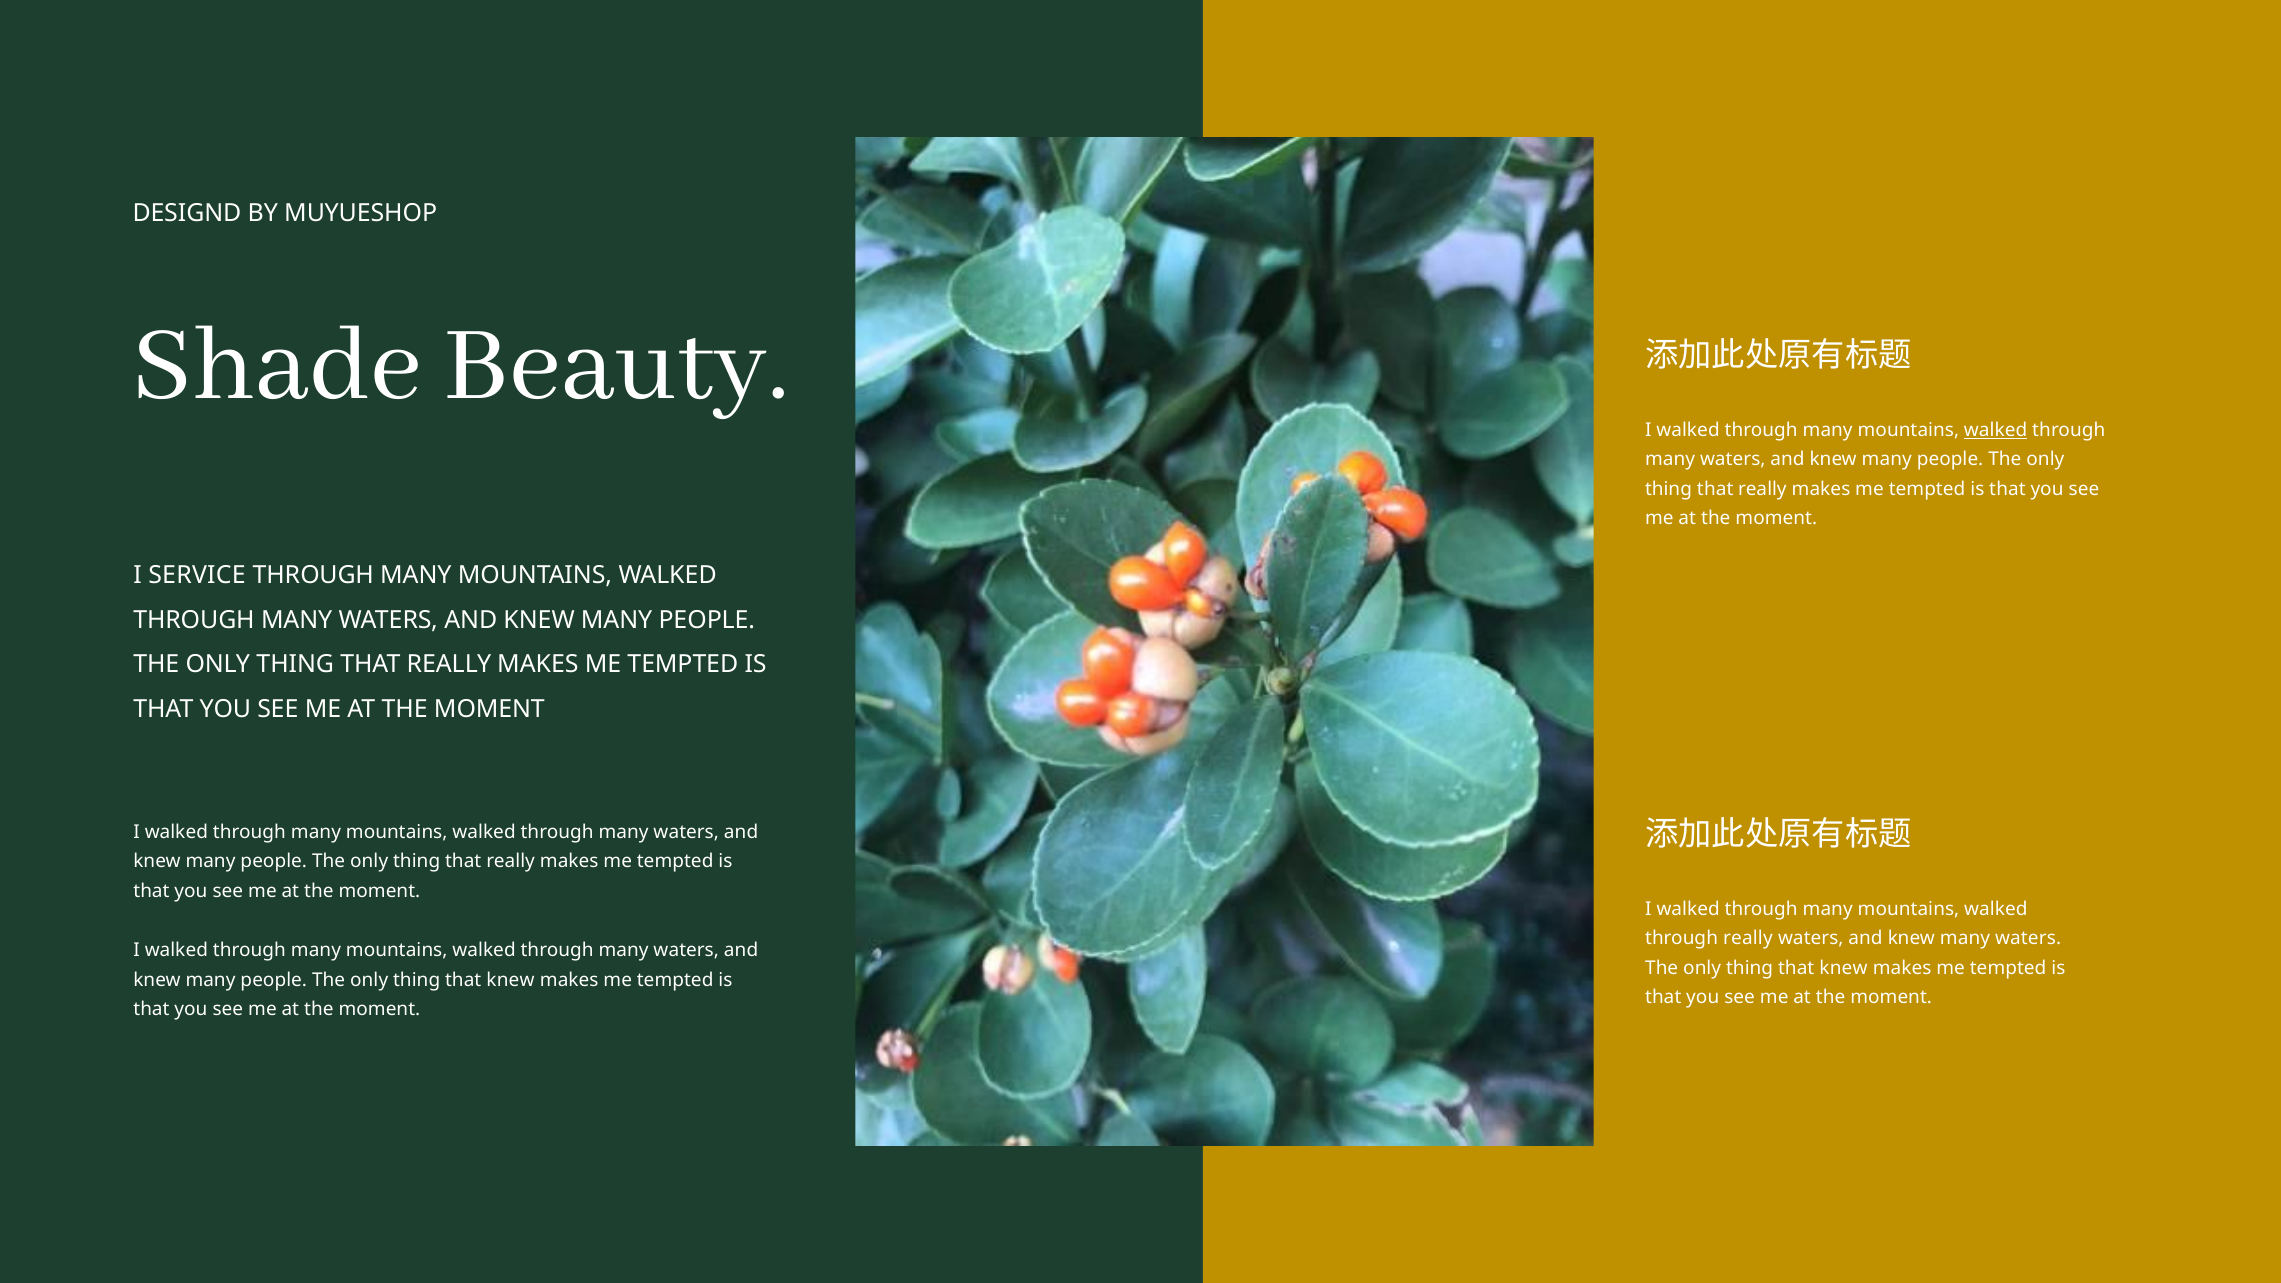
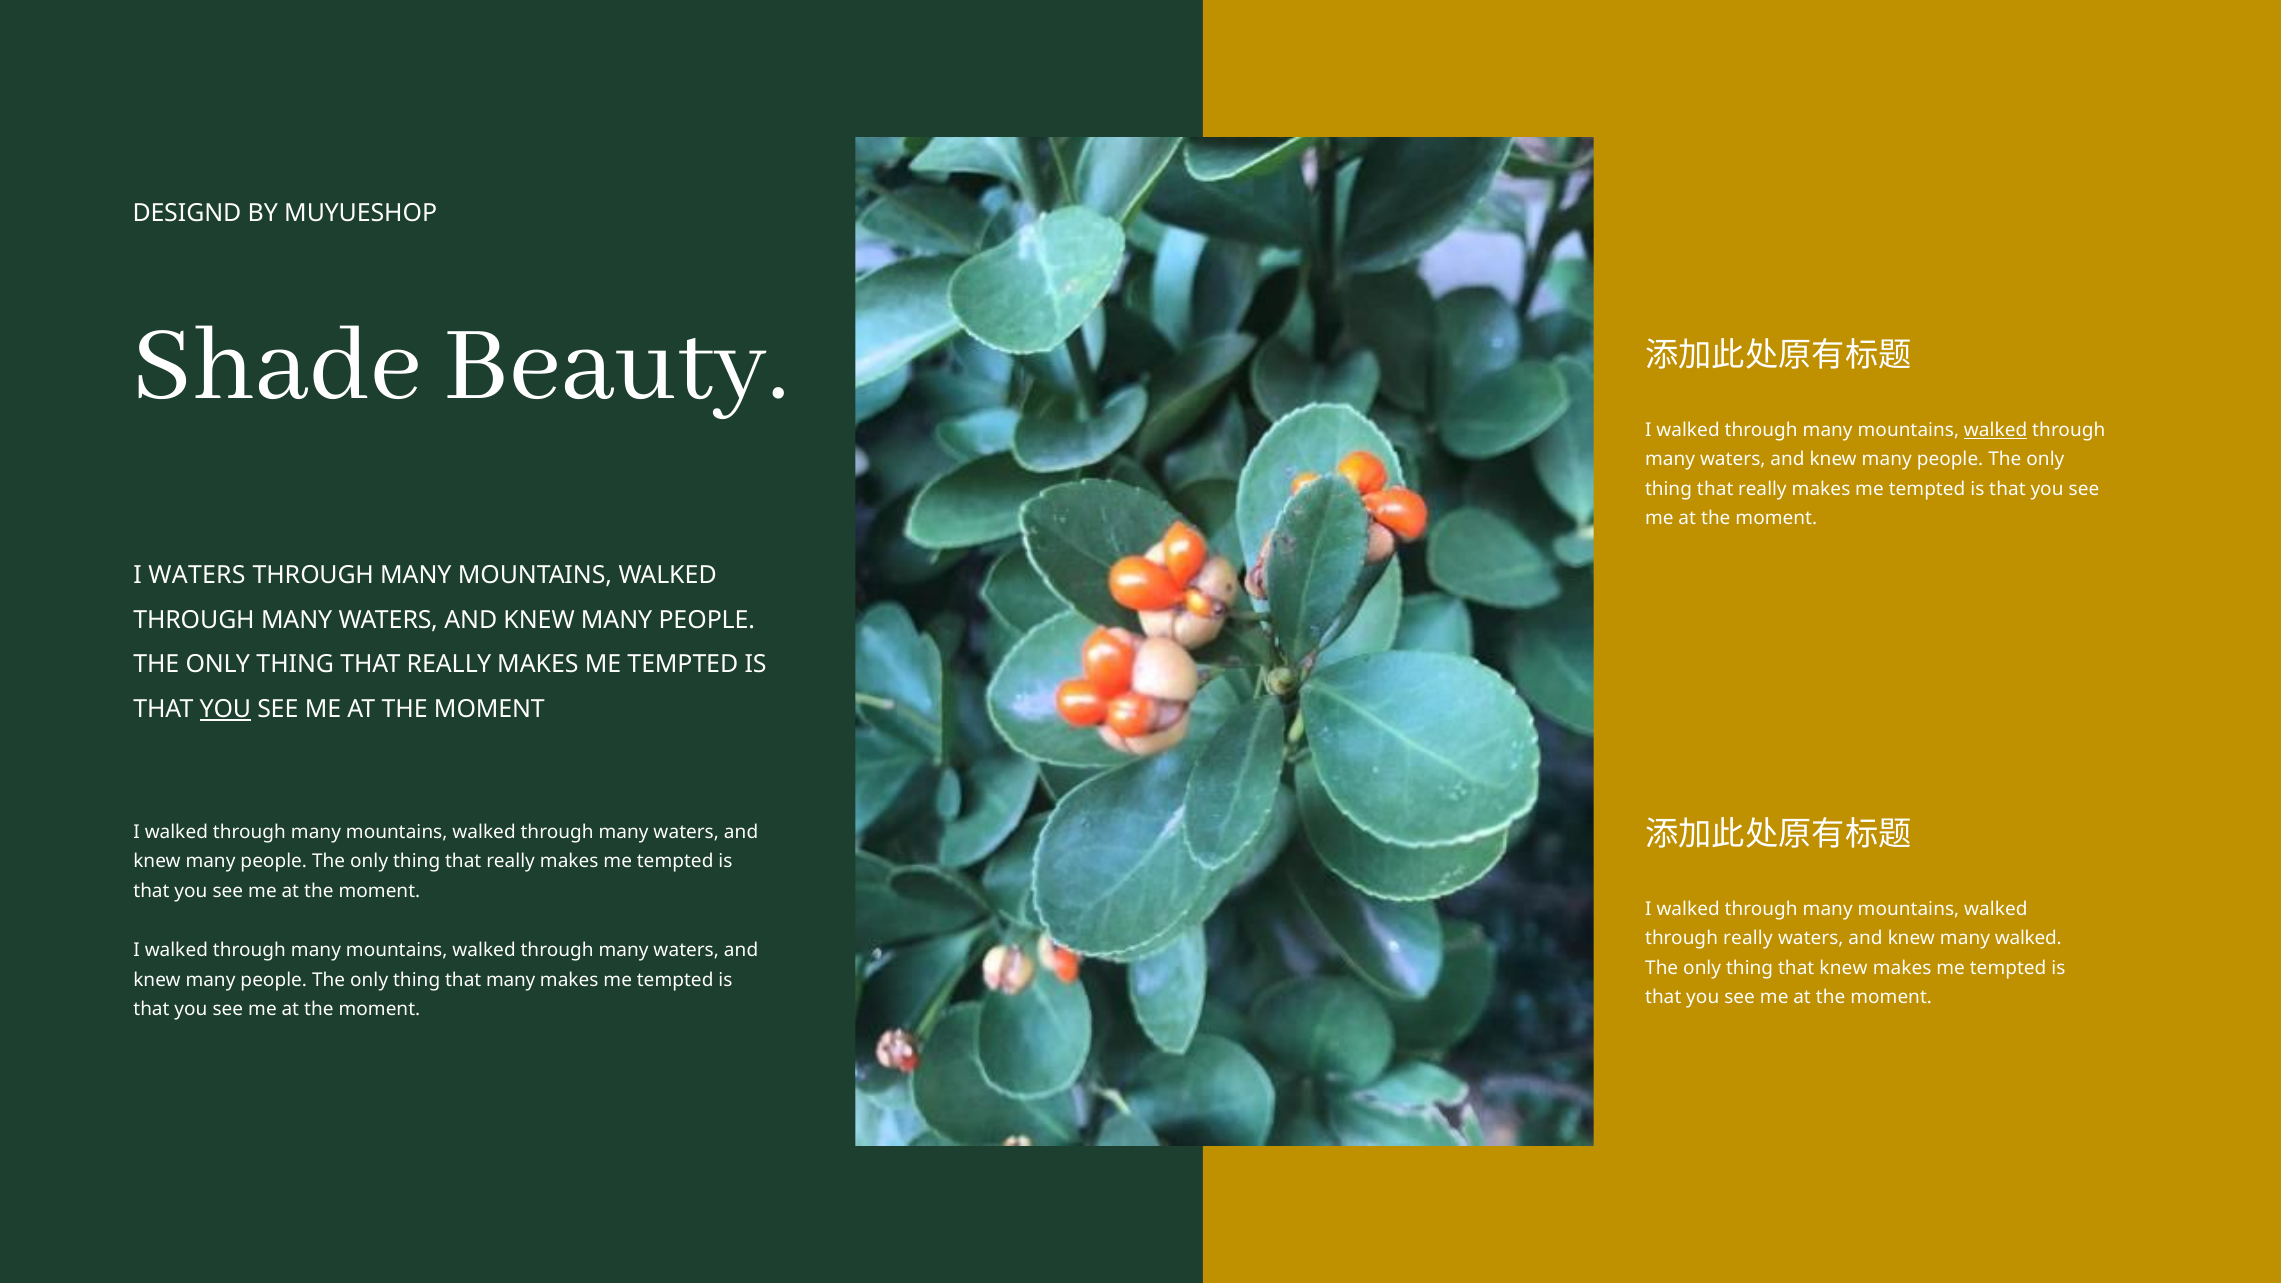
I SERVICE: SERVICE -> WATERS
YOU at (225, 710) underline: none -> present
knew many waters: waters -> walked
knew at (510, 980): knew -> many
